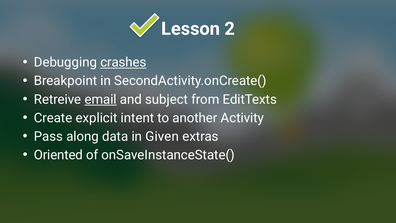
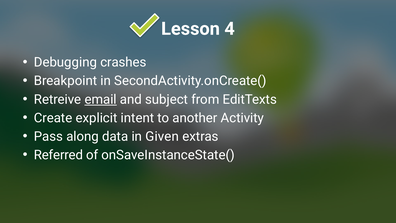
2: 2 -> 4
crashes underline: present -> none
Oriented: Oriented -> Referred
